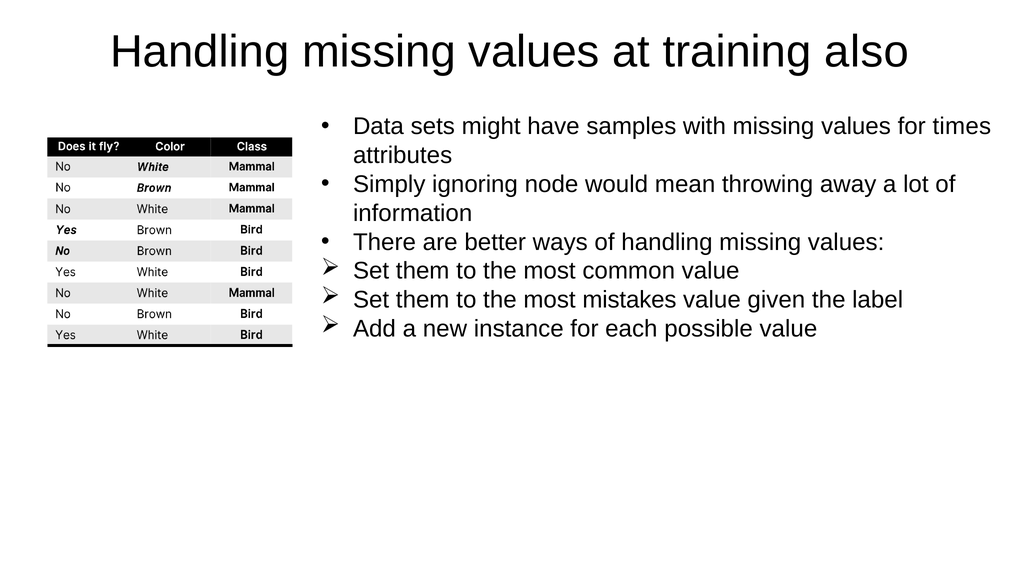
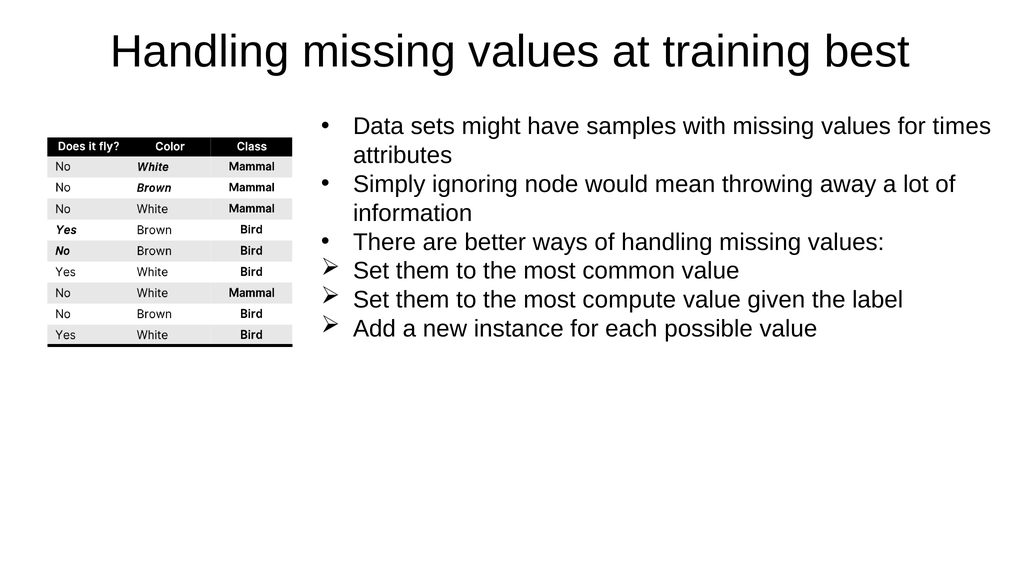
also: also -> best
mistakes: mistakes -> compute
